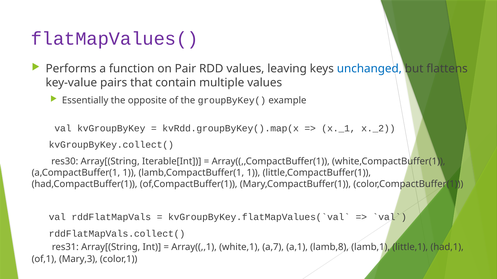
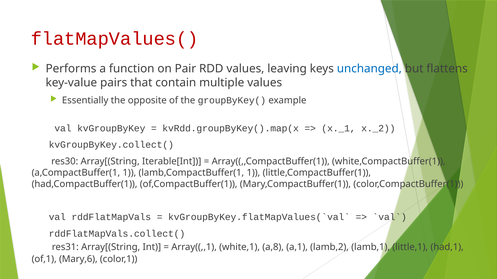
flatMapValues( colour: purple -> red
a,7: a,7 -> a,8
lamb,8: lamb,8 -> lamb,2
Mary,3: Mary,3 -> Mary,6
